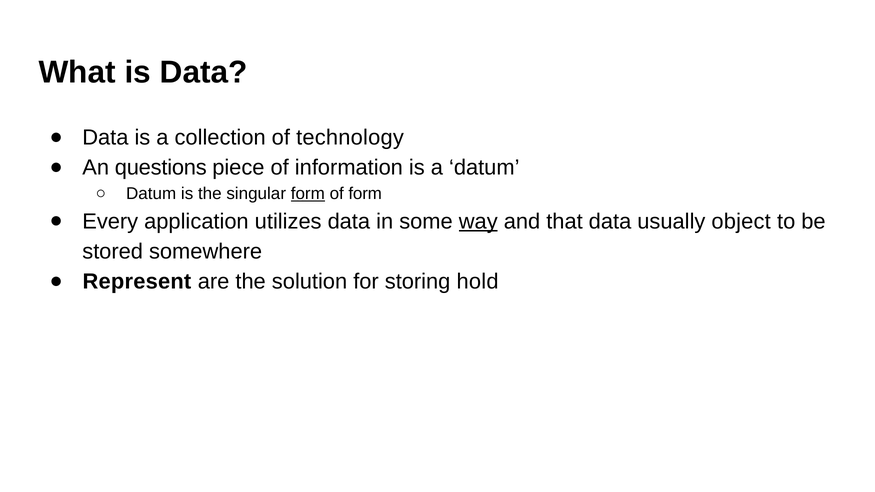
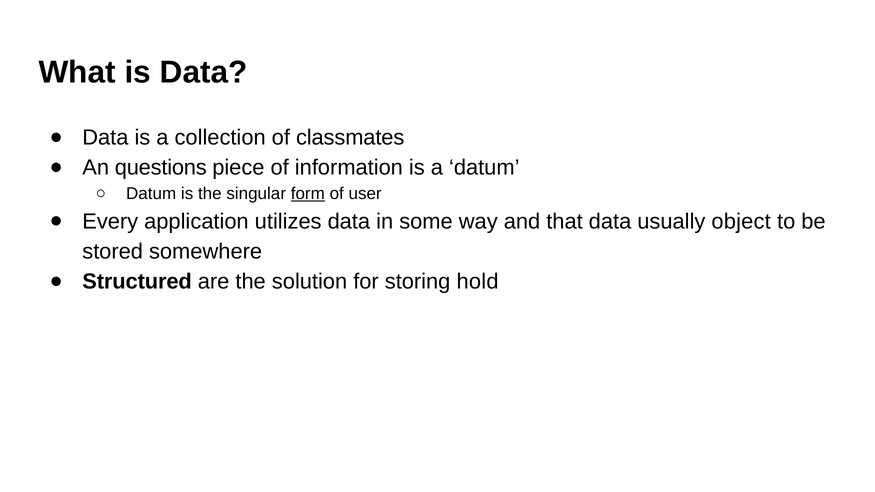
technology: technology -> classmates
of form: form -> user
way underline: present -> none
Represent: Represent -> Structured
